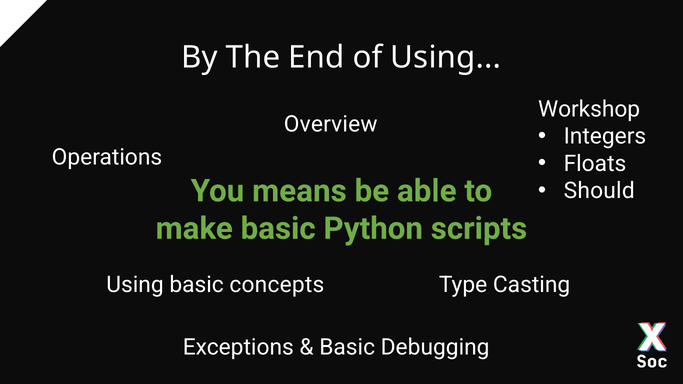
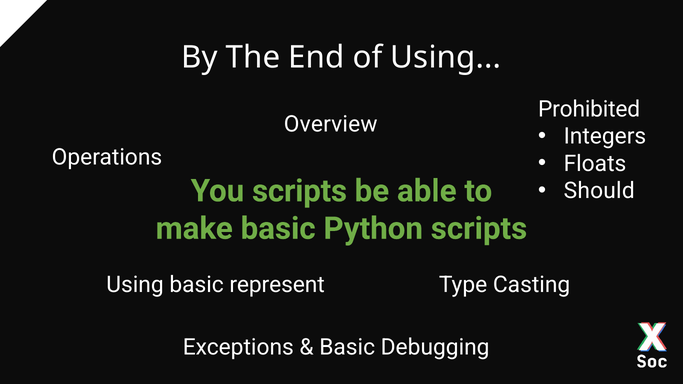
Workshop: Workshop -> Prohibited
You means: means -> scripts
concepts: concepts -> represent
